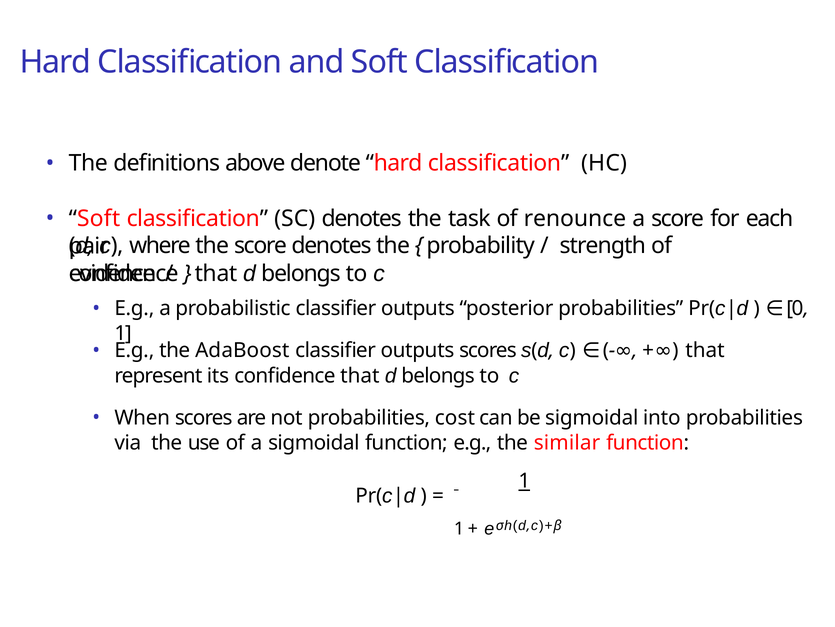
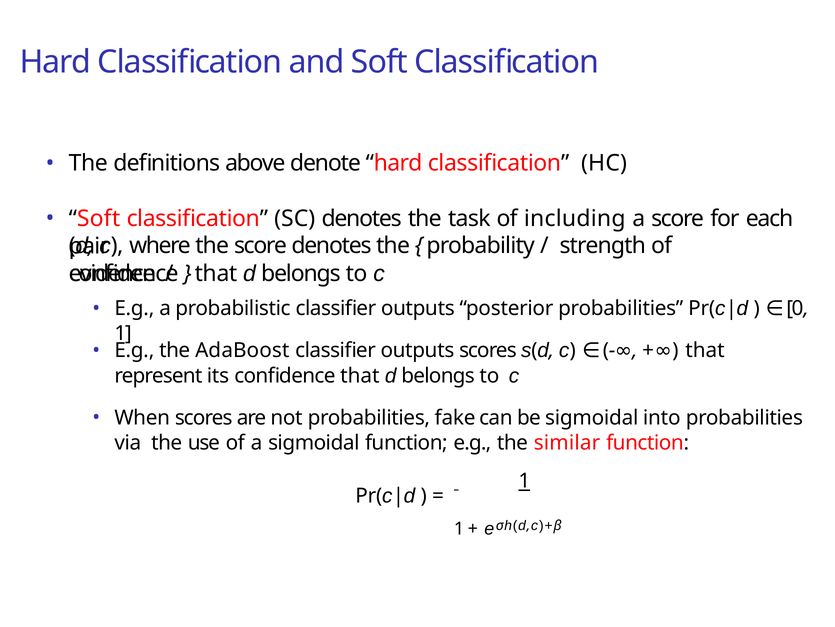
renounce: renounce -> including
cost: cost -> fake
